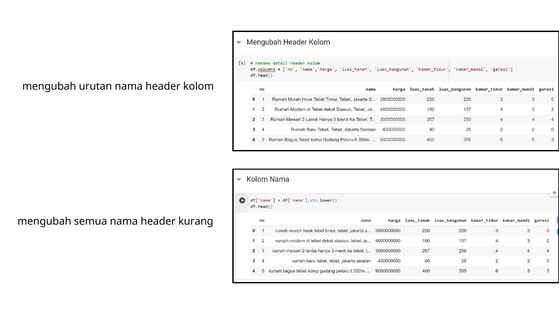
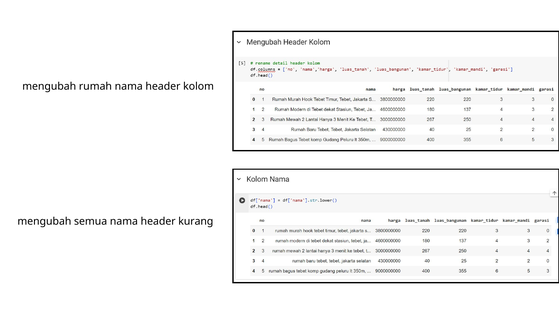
urutan: urutan -> rumah
